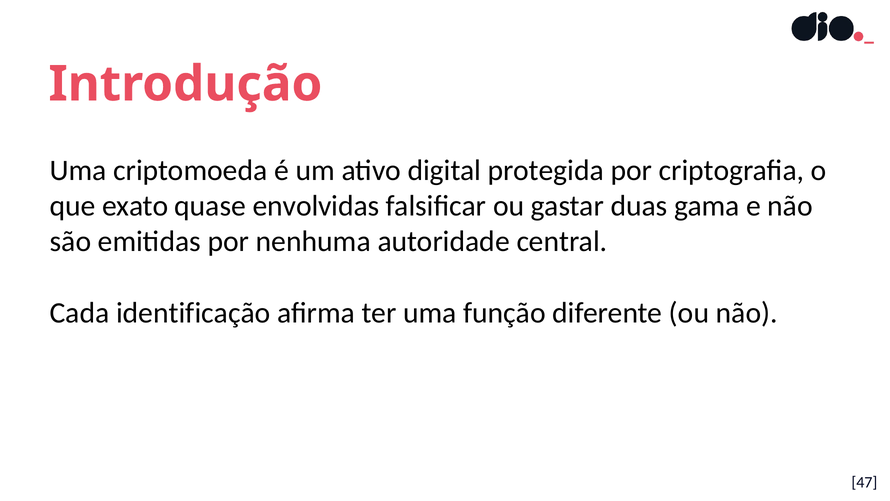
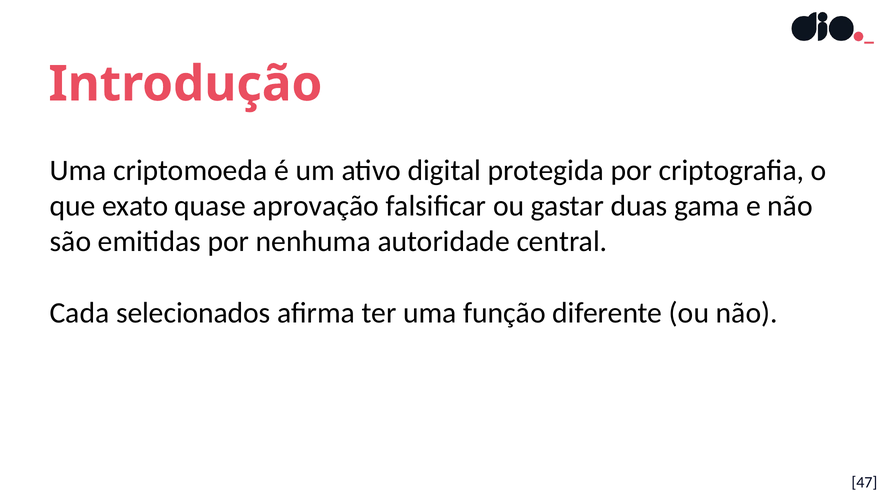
envolvidas: envolvidas -> aprovação
identificação: identificação -> selecionados
